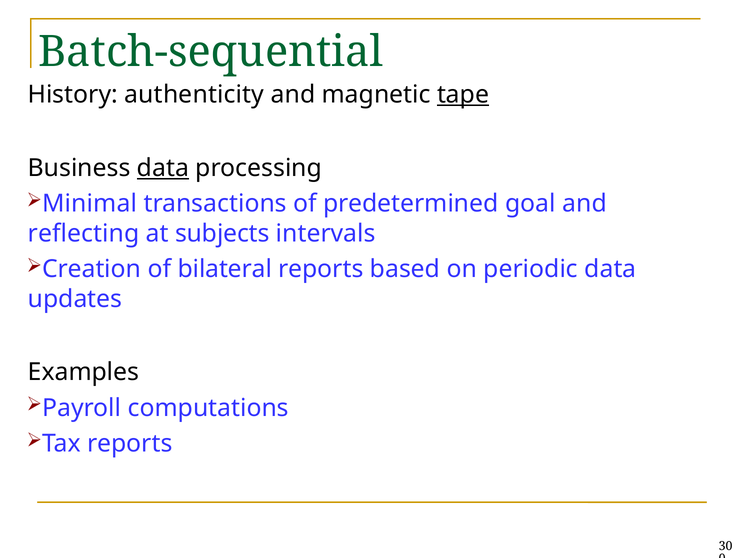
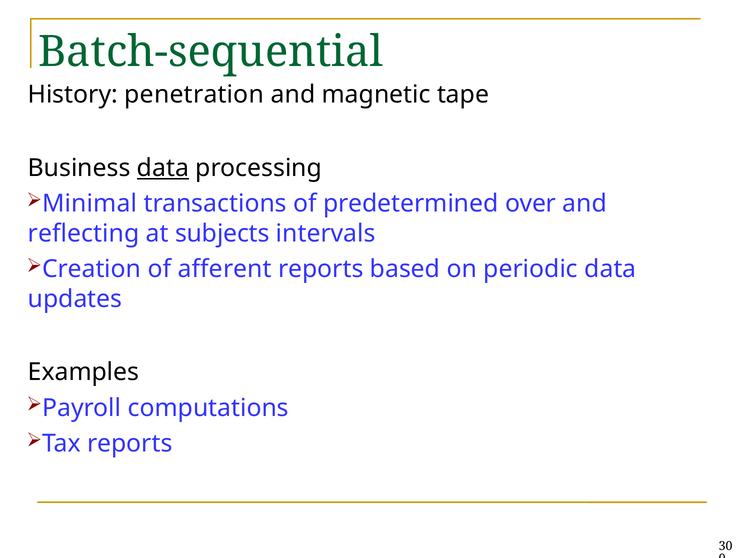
authenticity: authenticity -> penetration
tape underline: present -> none
goal: goal -> over
bilateral: bilateral -> afferent
